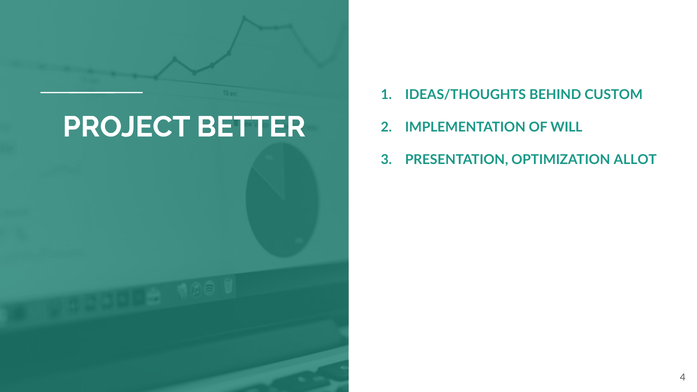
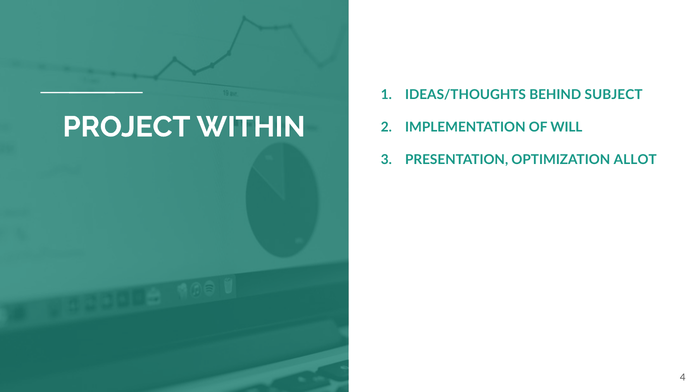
CUSTOM: CUSTOM -> SUBJECT
BETTER: BETTER -> WITHIN
